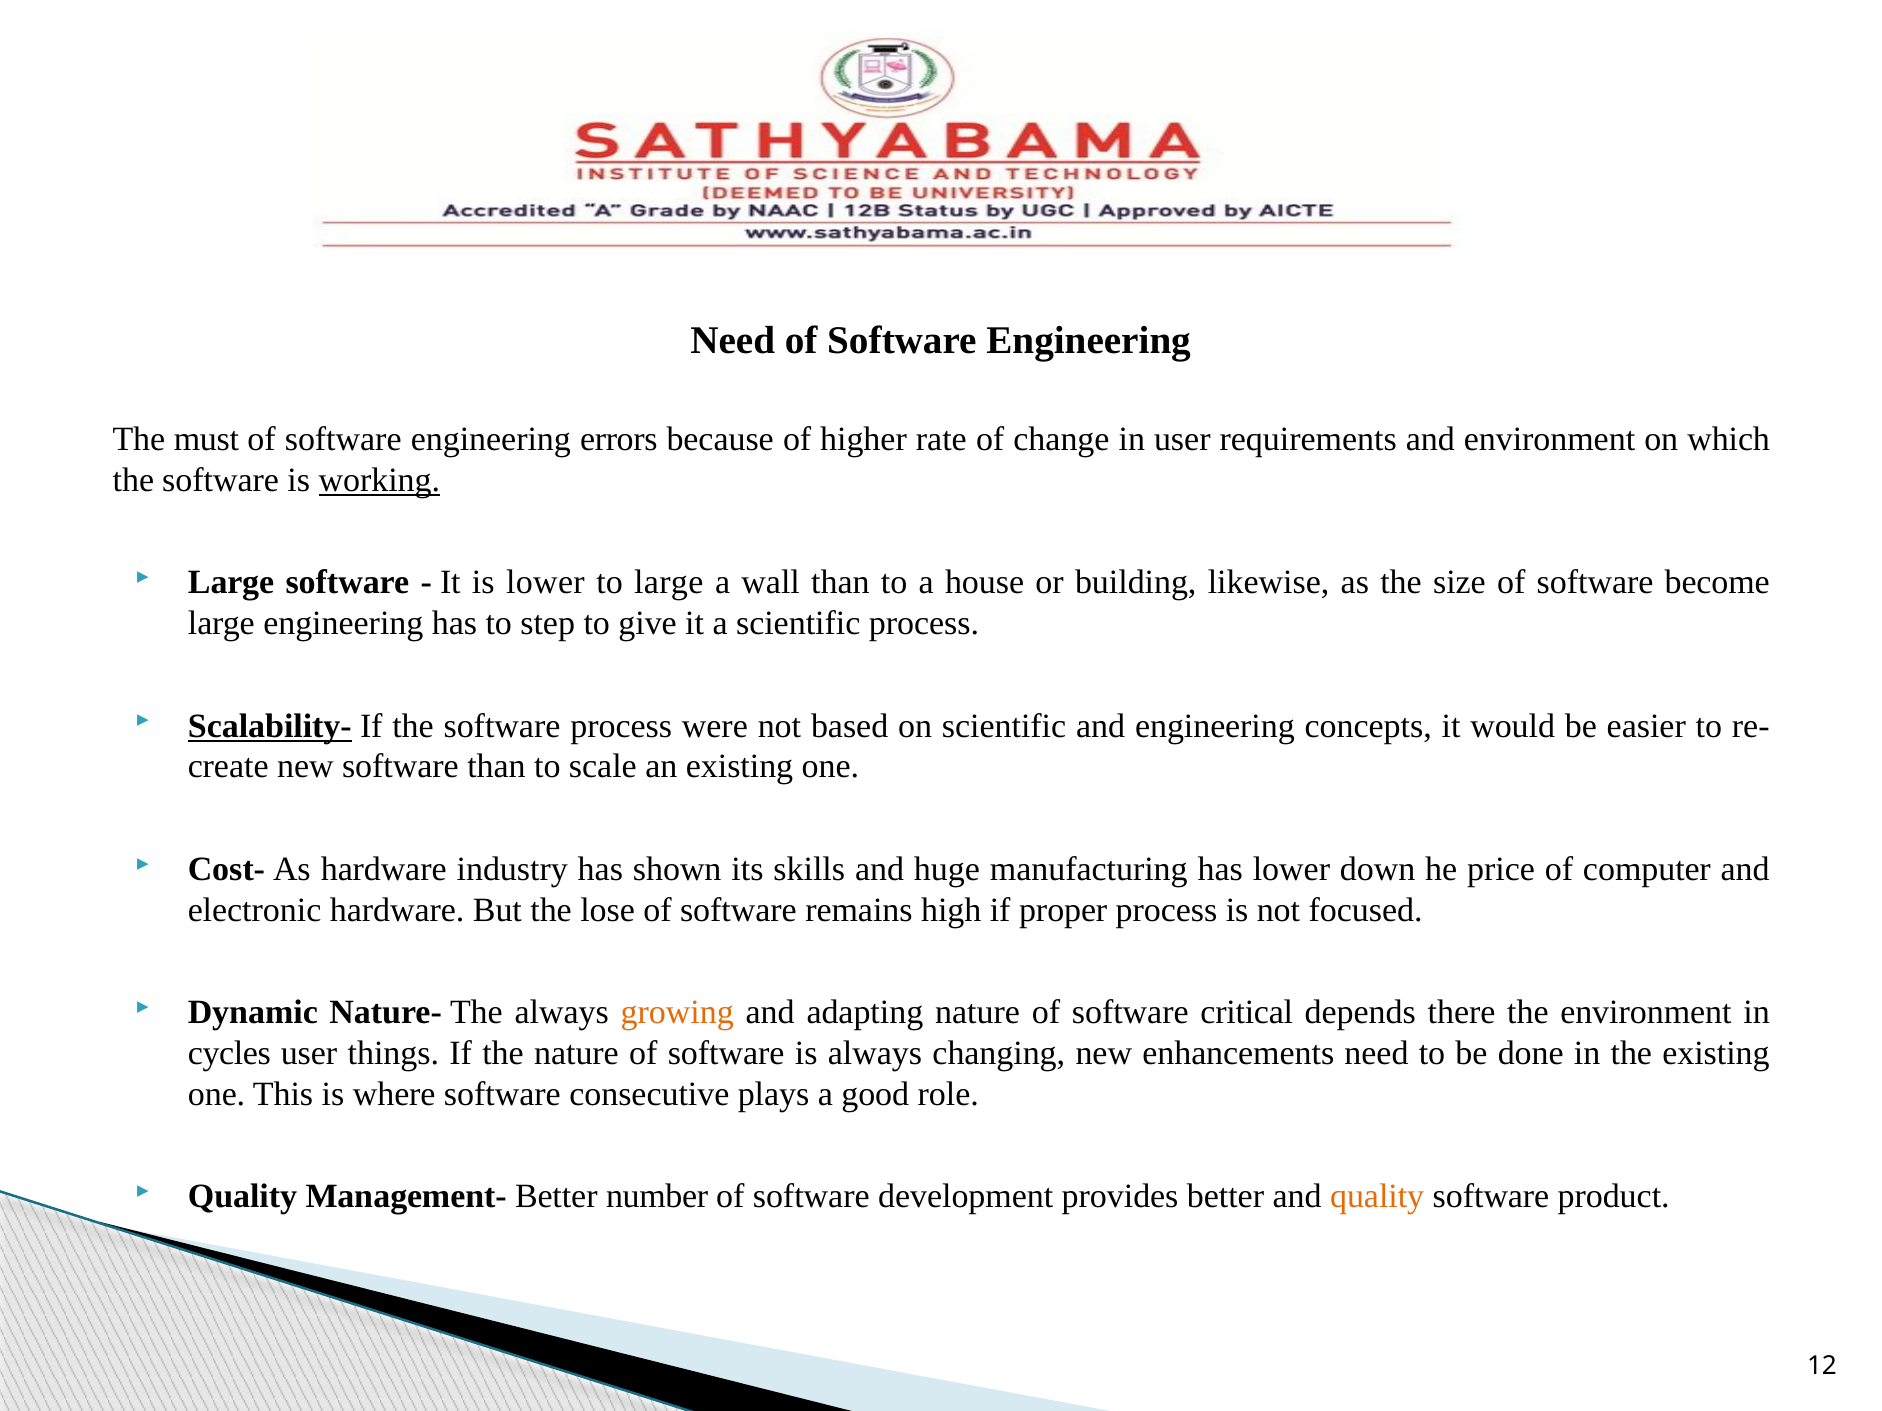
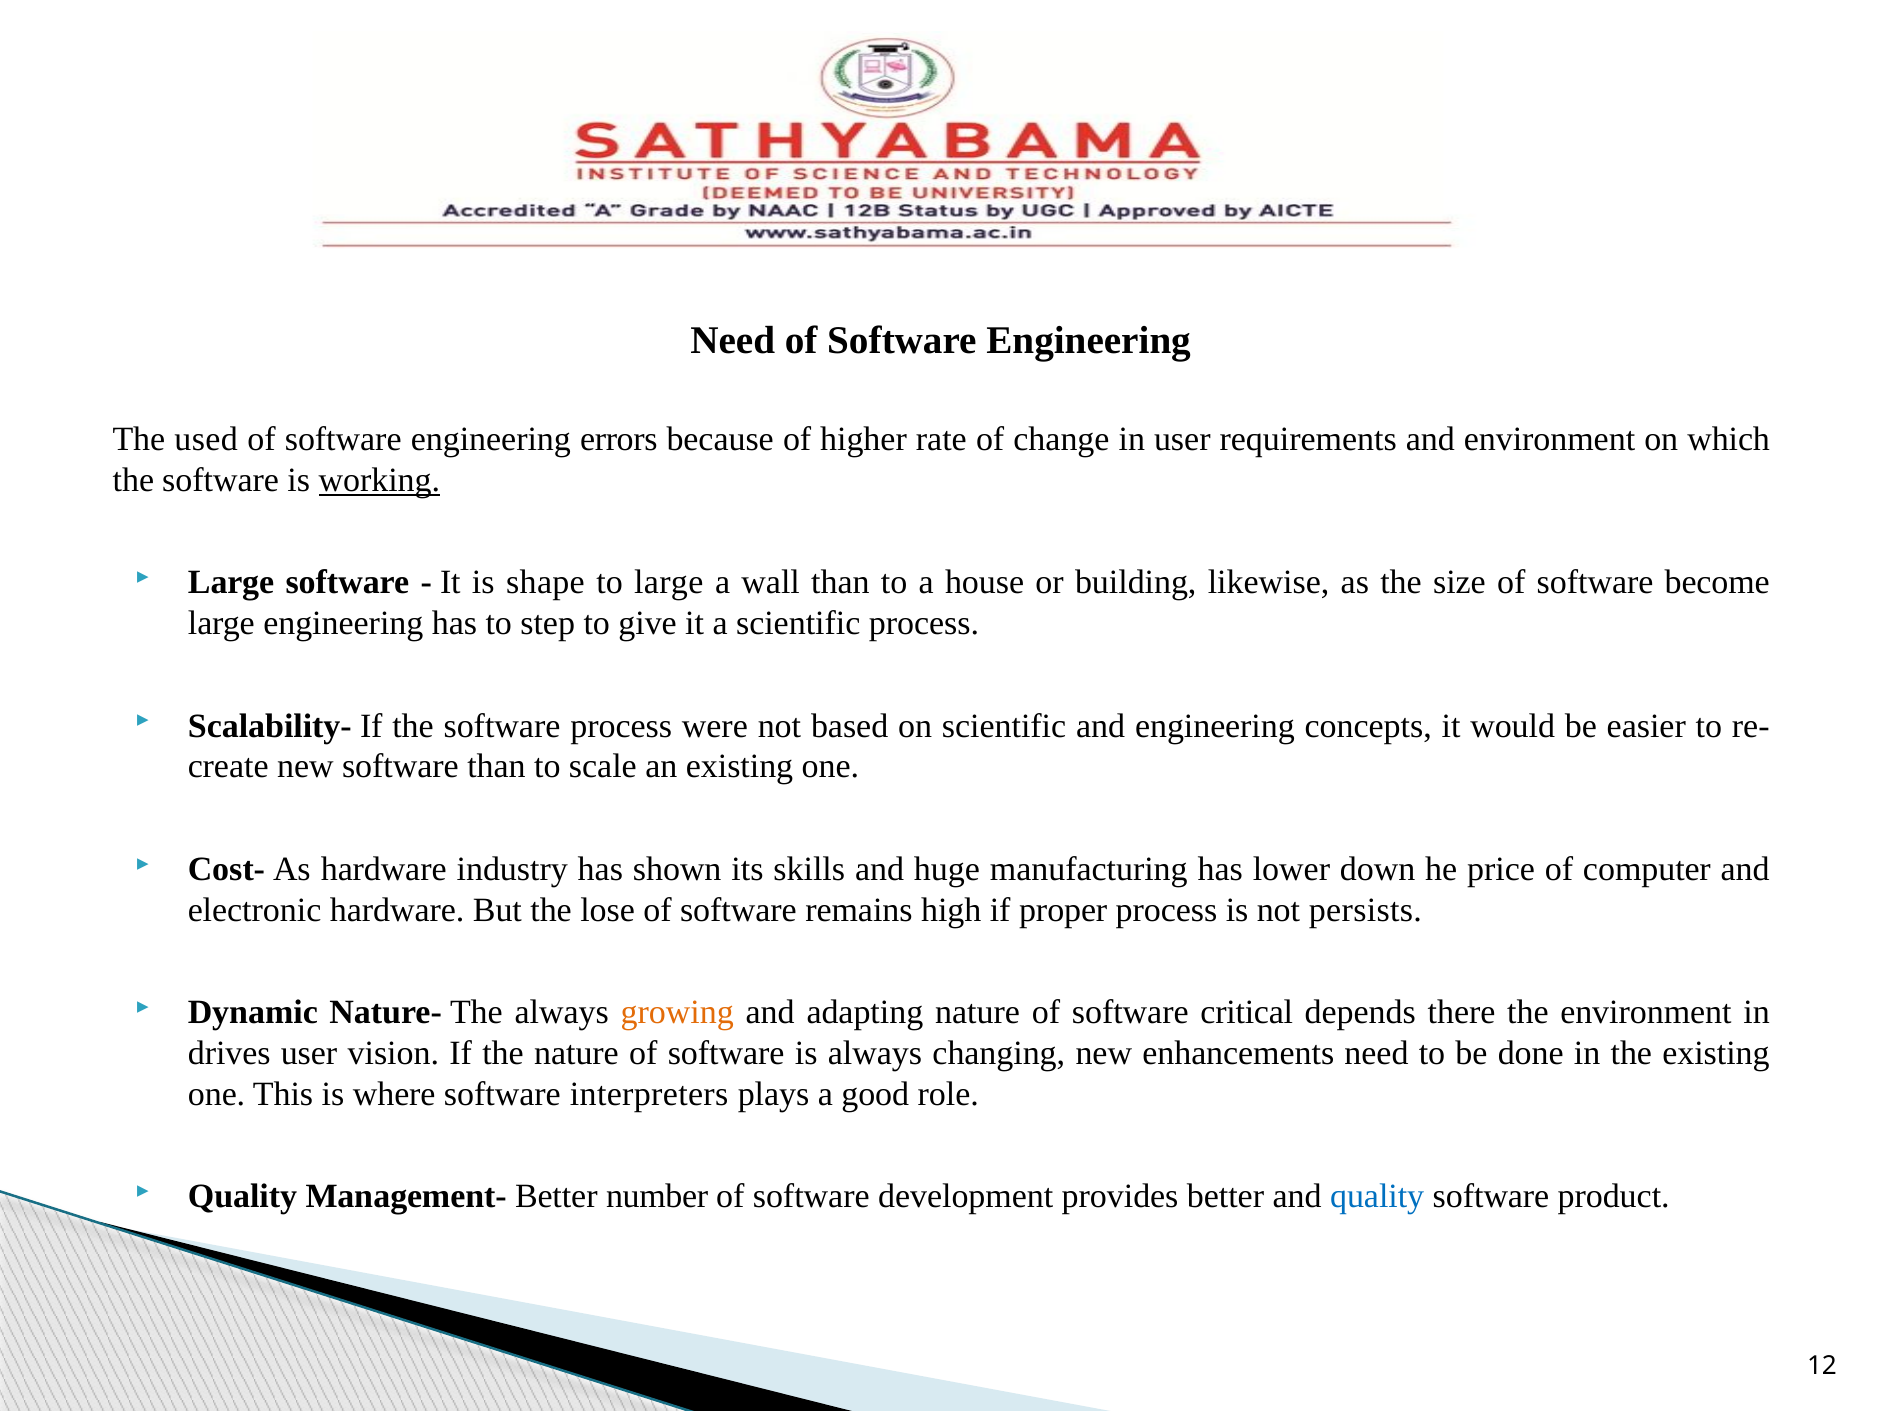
must: must -> used
is lower: lower -> shape
Scalability- underline: present -> none
focused: focused -> persists
cycles: cycles -> drives
things: things -> vision
consecutive: consecutive -> interpreters
quality at (1377, 1197) colour: orange -> blue
